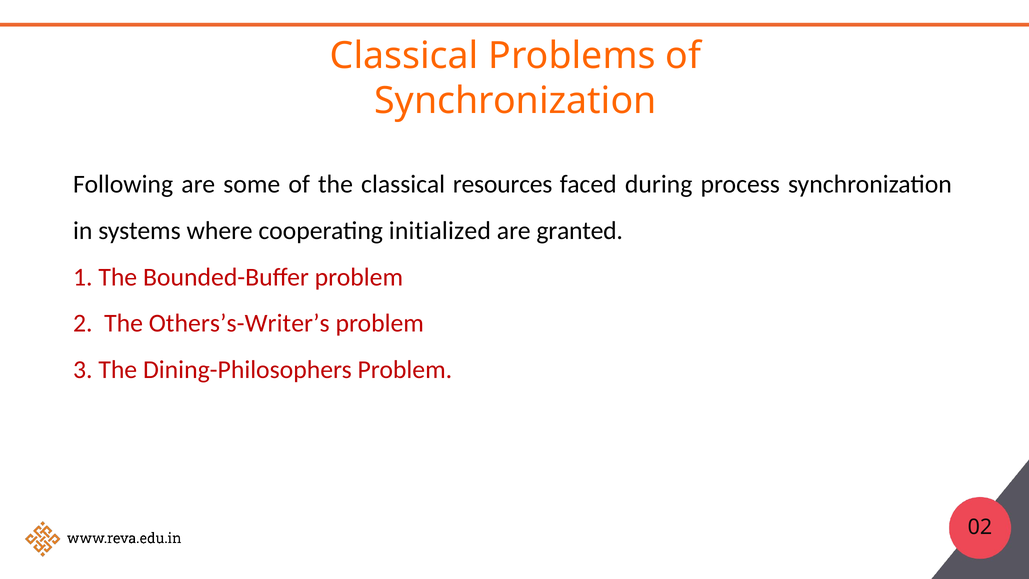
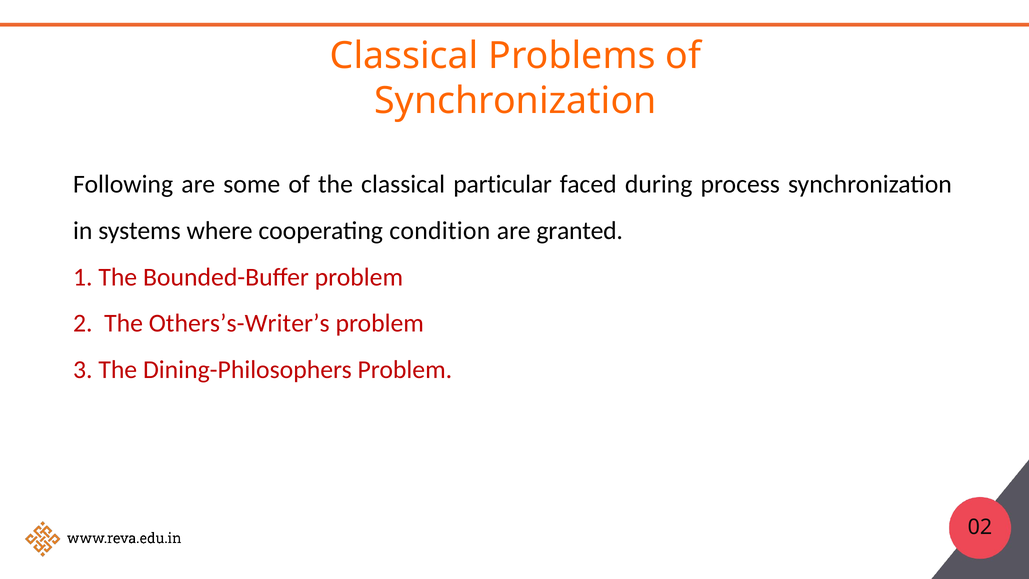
resources: resources -> particular
initialized: initialized -> condition
